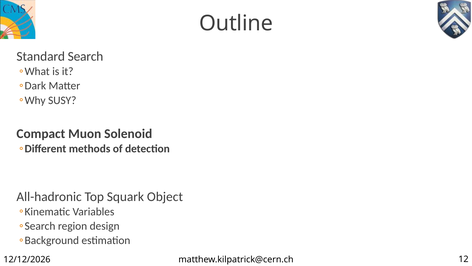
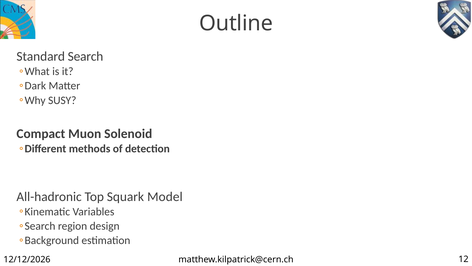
Object: Object -> Model
